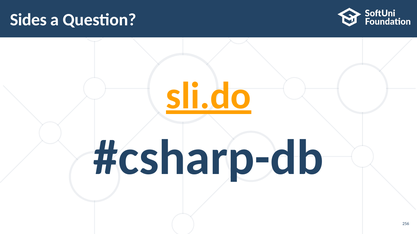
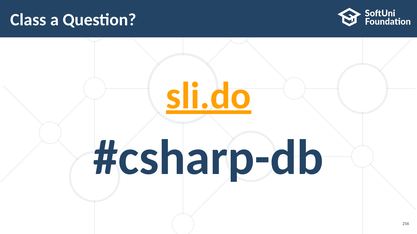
Sides: Sides -> Class
